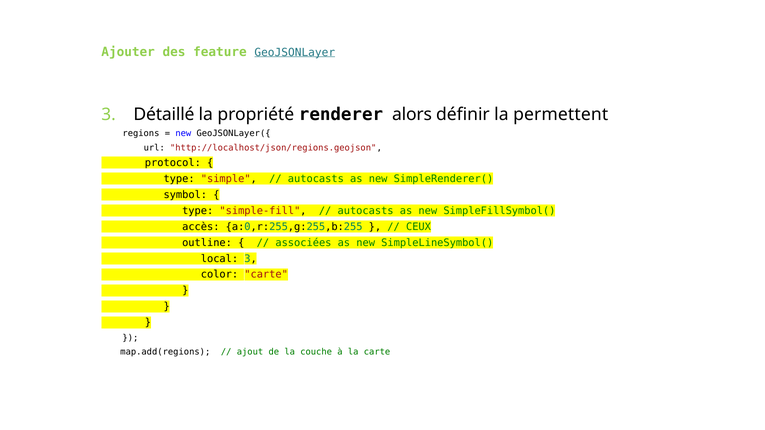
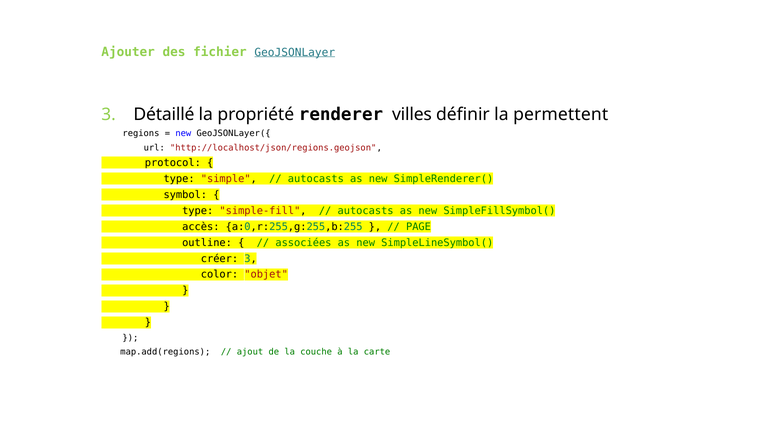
feature: feature -> fichier
alors: alors -> villes
CEUX: CEUX -> PAGE
local: local -> créer
color carte: carte -> objet
